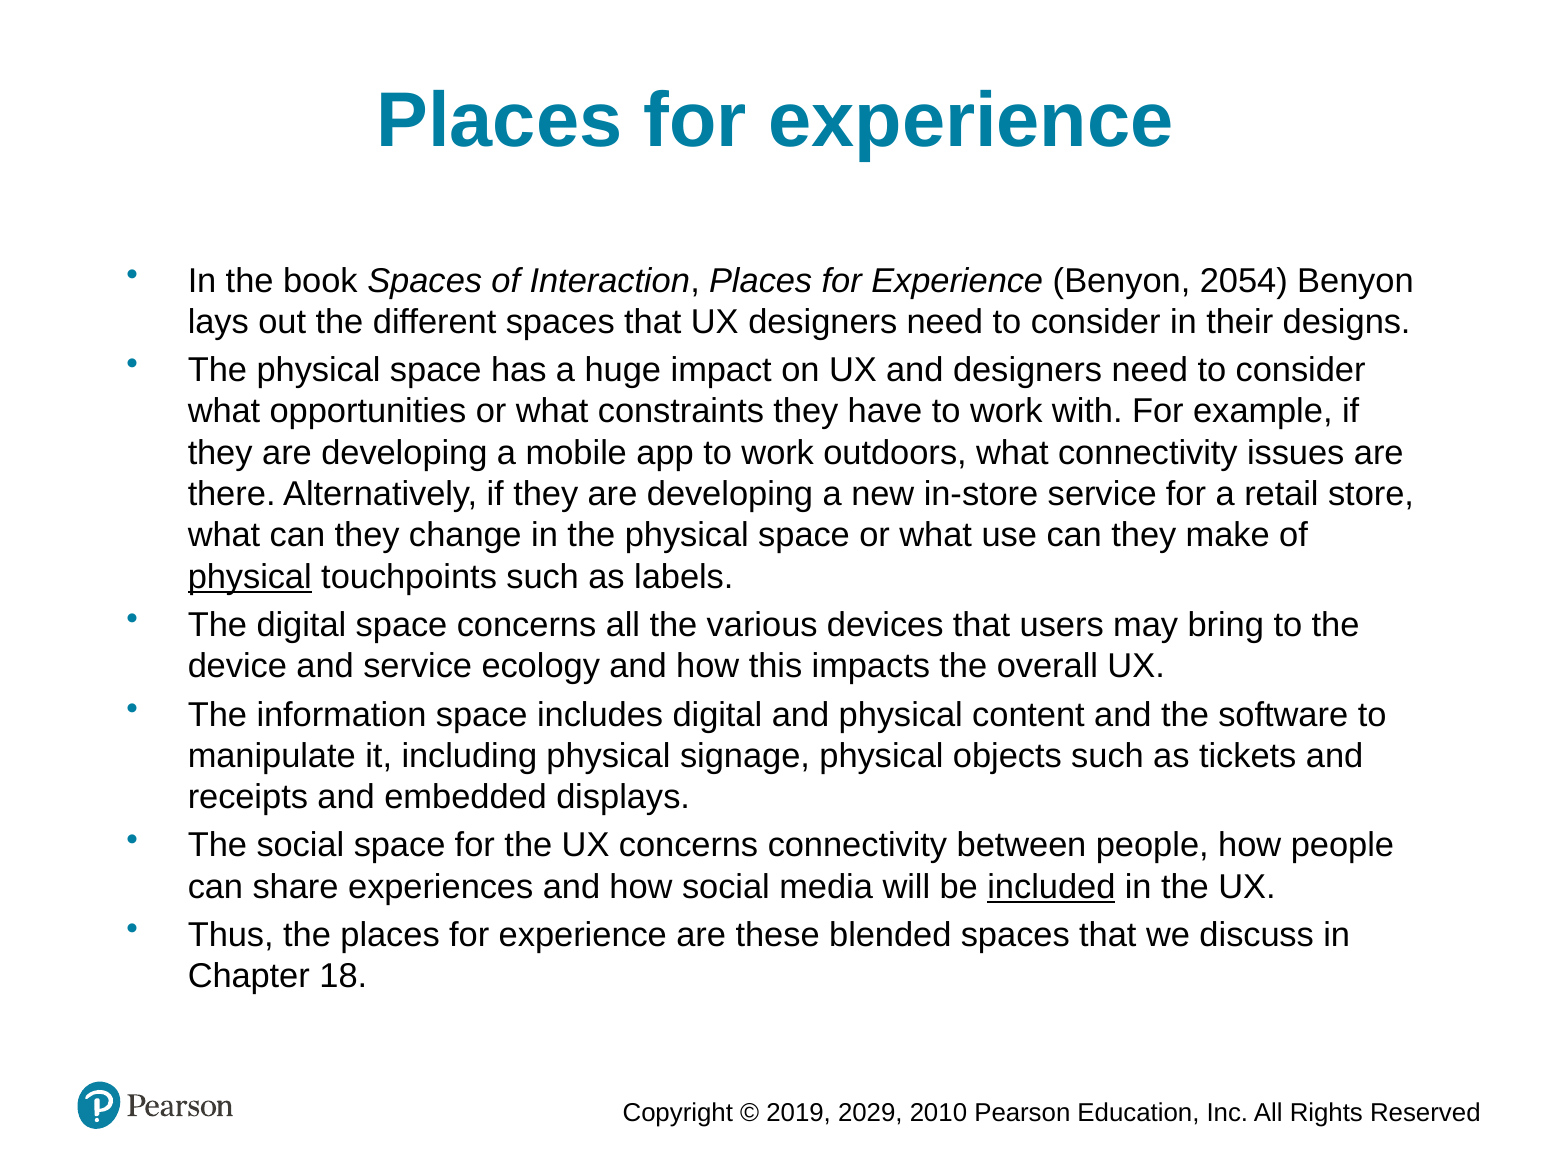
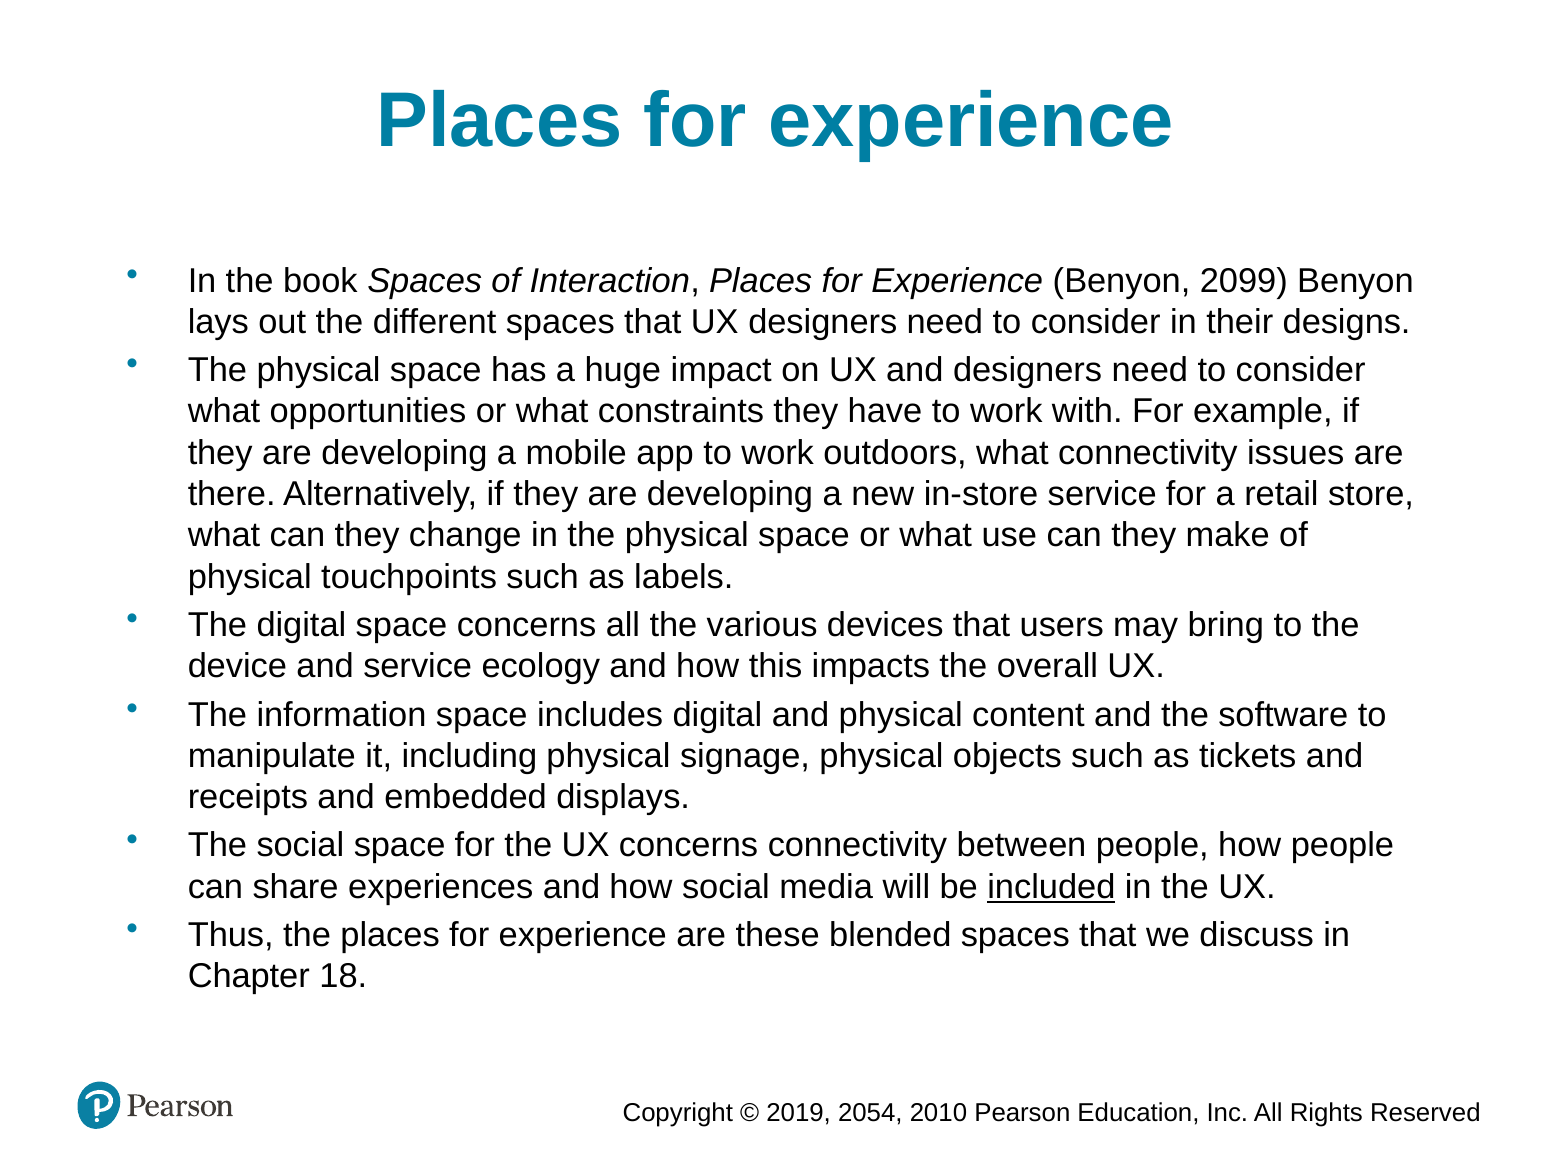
2054: 2054 -> 2099
physical at (250, 577) underline: present -> none
2029: 2029 -> 2054
